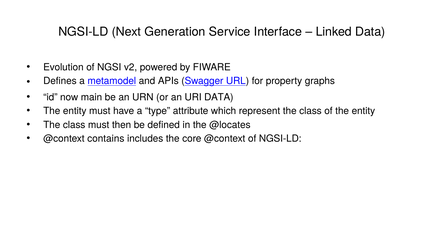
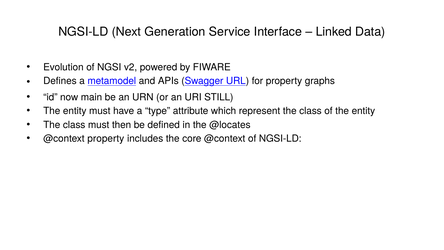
URI DATA: DATA -> STILL
@context contains: contains -> property
